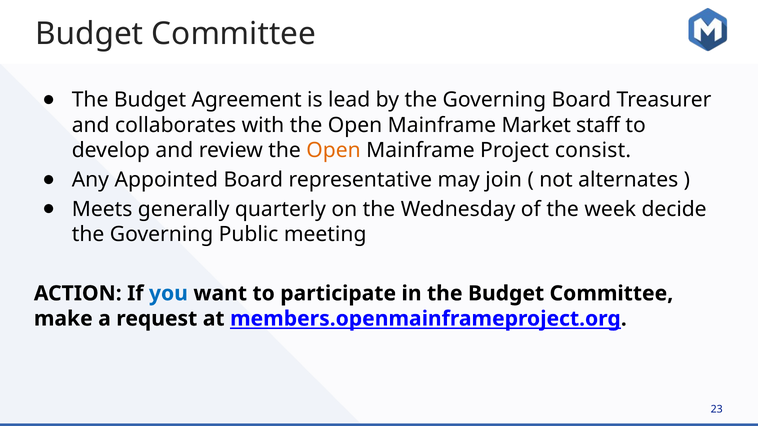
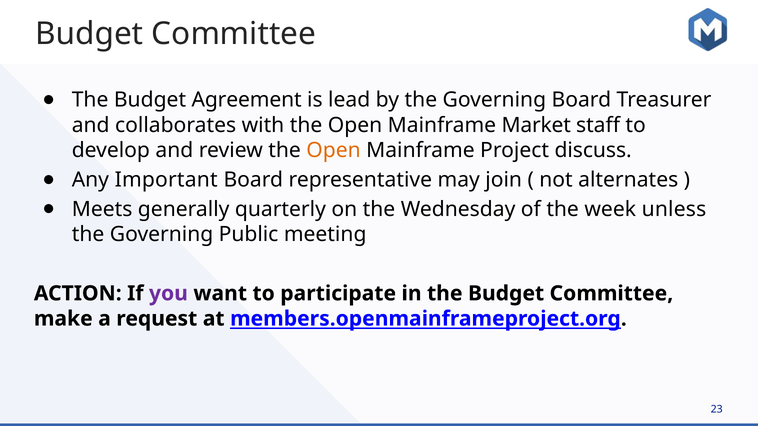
consist: consist -> discuss
Appointed: Appointed -> Important
decide: decide -> unless
you colour: blue -> purple
